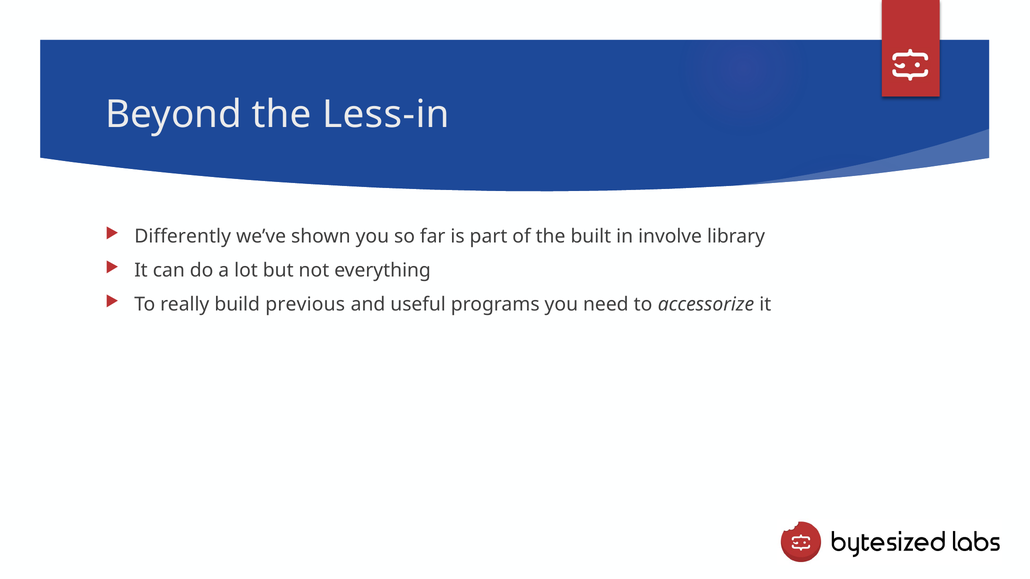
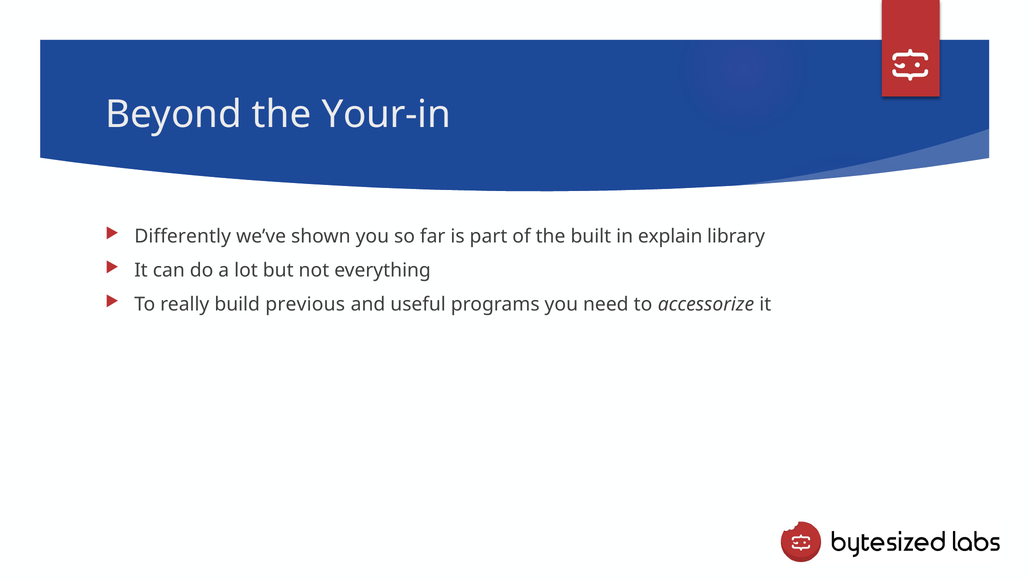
Less-in: Less-in -> Your-in
involve: involve -> explain
